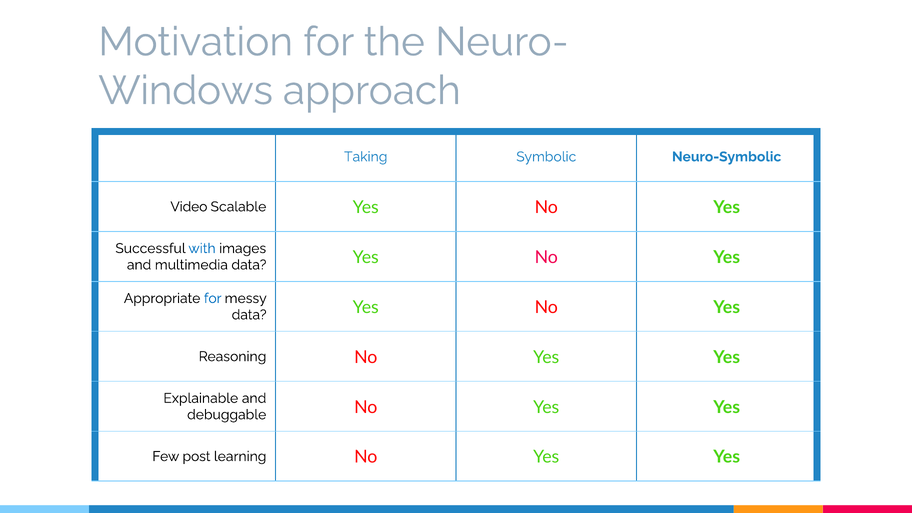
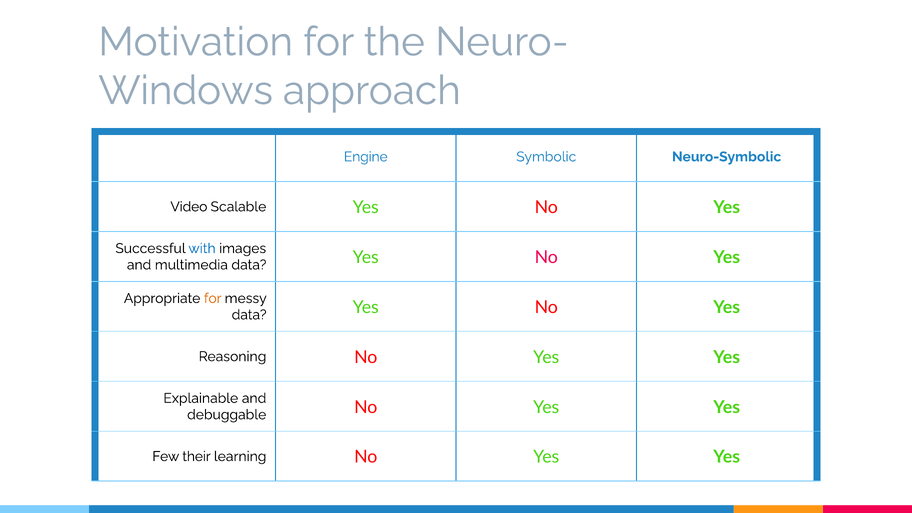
Taking: Taking -> Engine
for at (213, 298) colour: blue -> orange
post: post -> their
